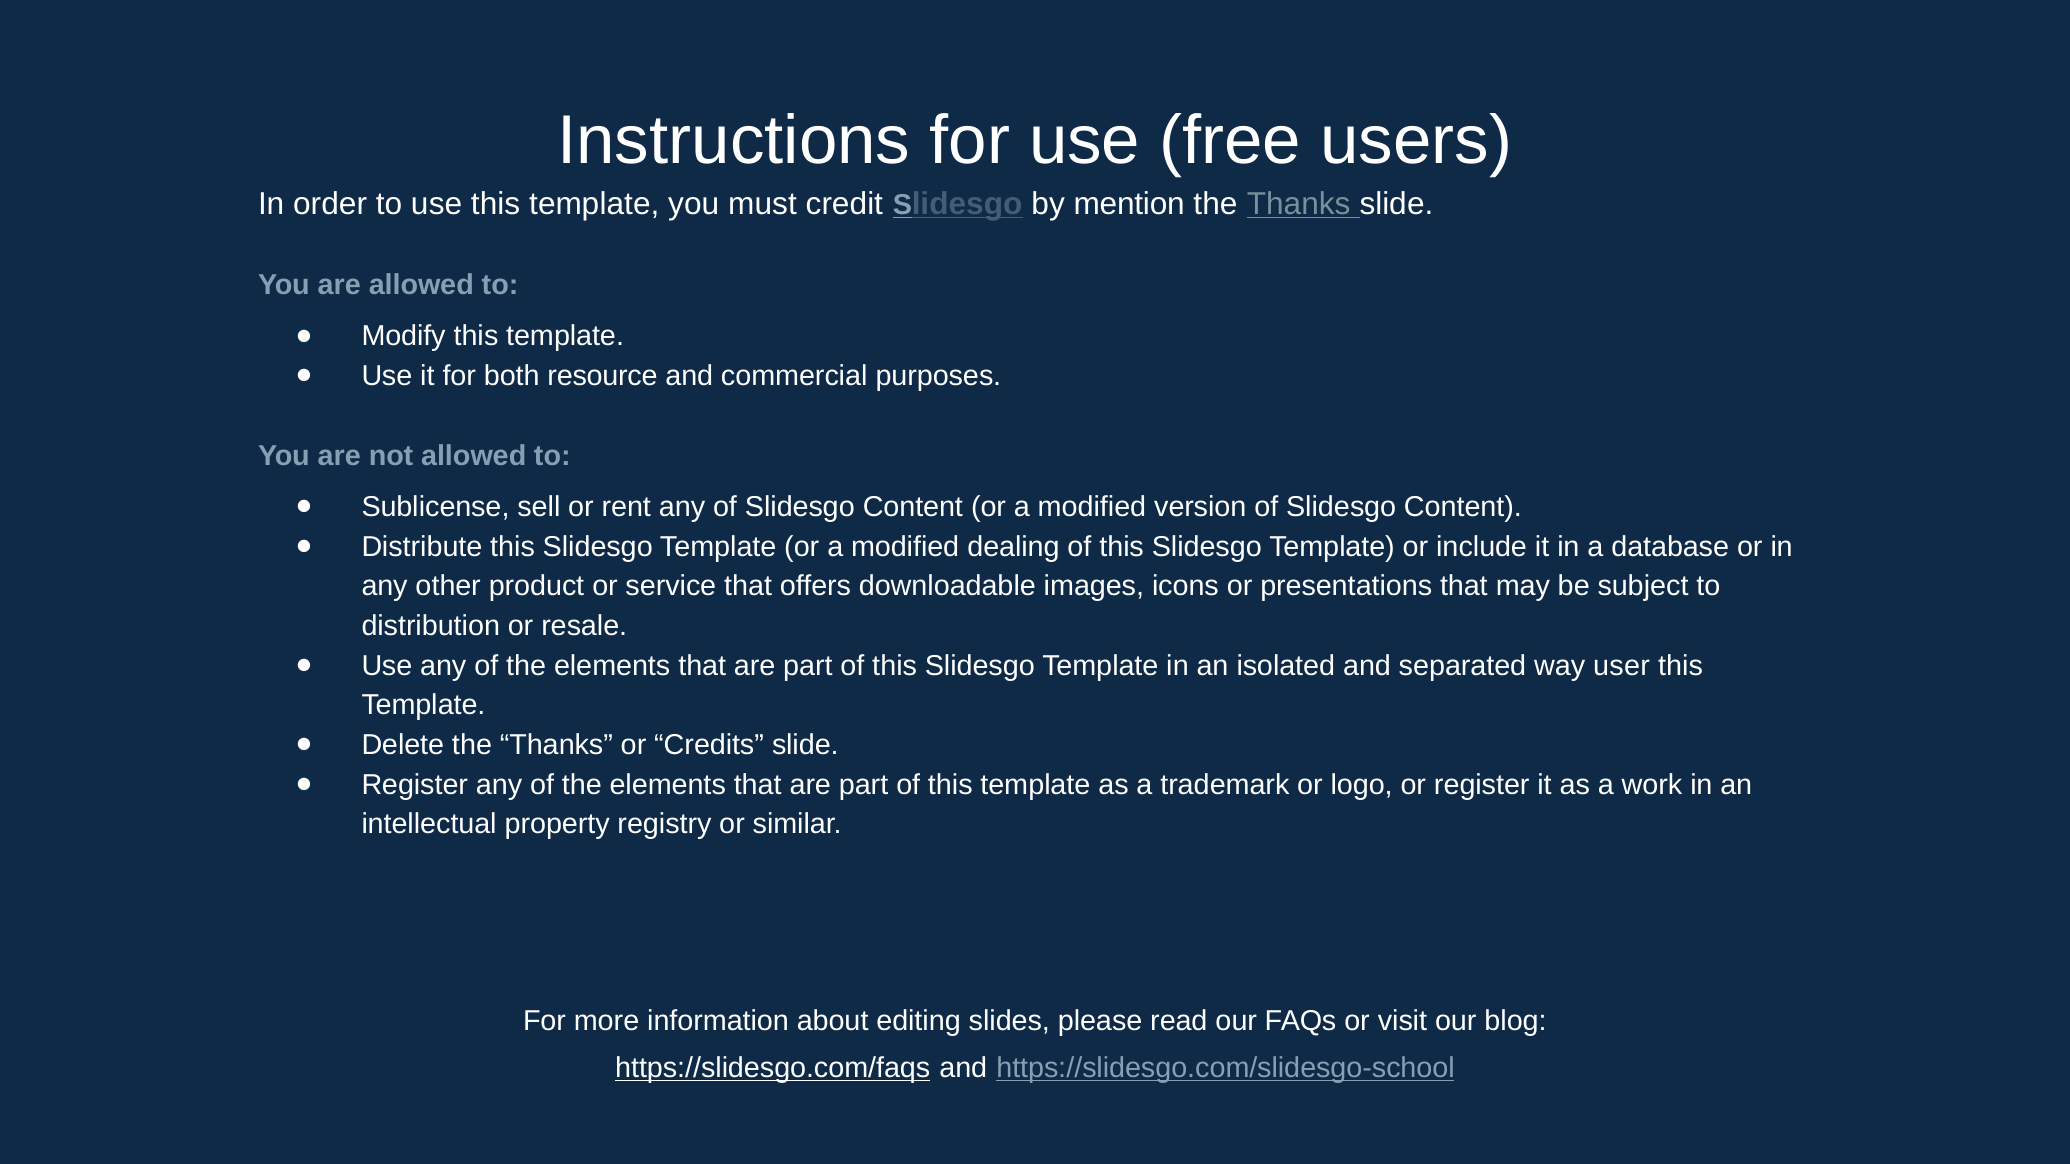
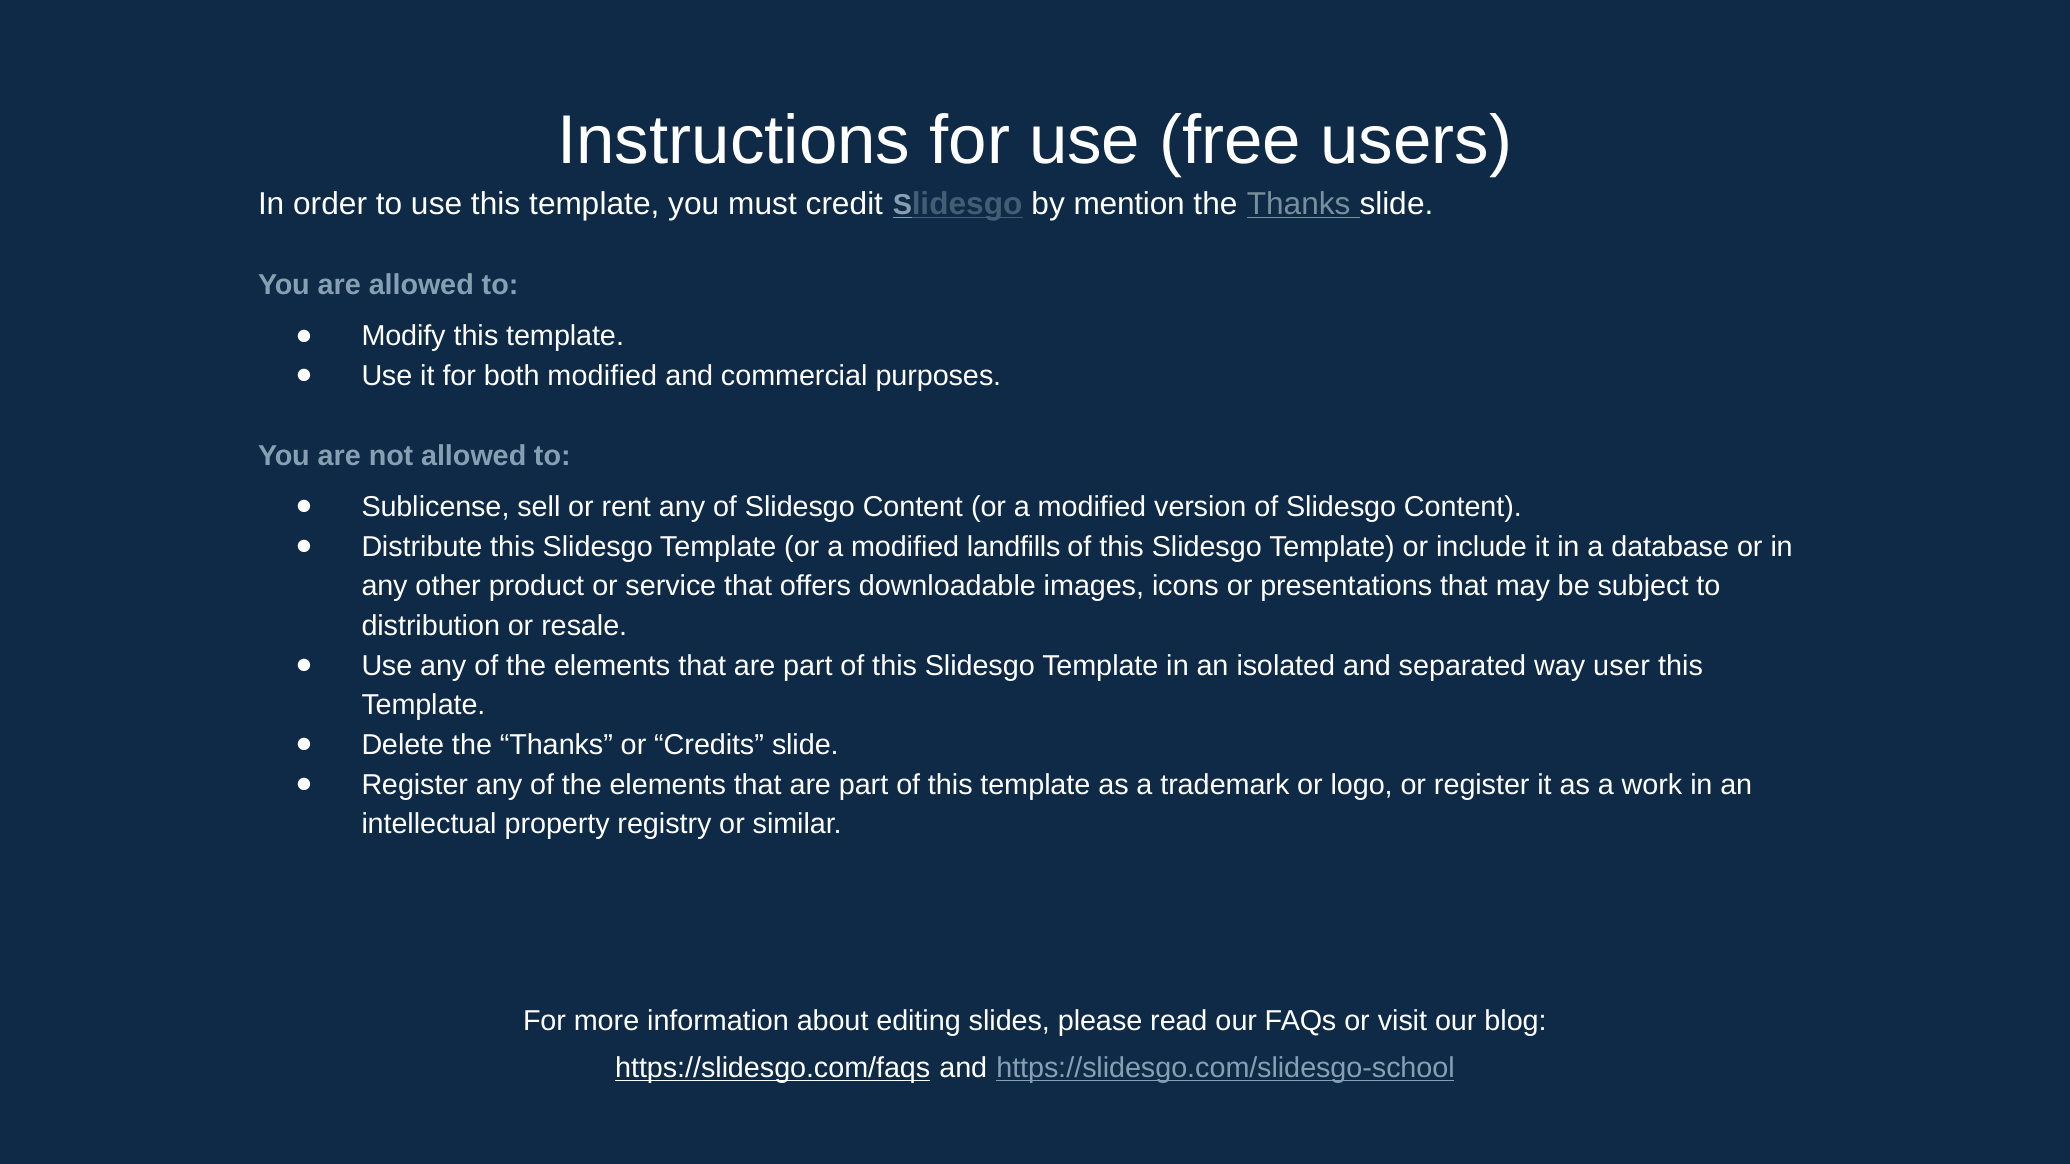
both resource: resource -> modified
dealing: dealing -> landfills
